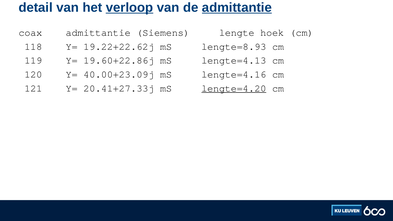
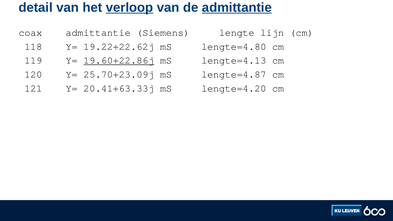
hoek: hoek -> lijn
lengte=8.93: lengte=8.93 -> lengte=4.80
19.60+22.86j underline: none -> present
40.00+23.09j: 40.00+23.09j -> 25.70+23.09j
lengte=4.16: lengte=4.16 -> lengte=4.87
20.41+27.33j: 20.41+27.33j -> 20.41+63.33j
lengte=4.20 underline: present -> none
